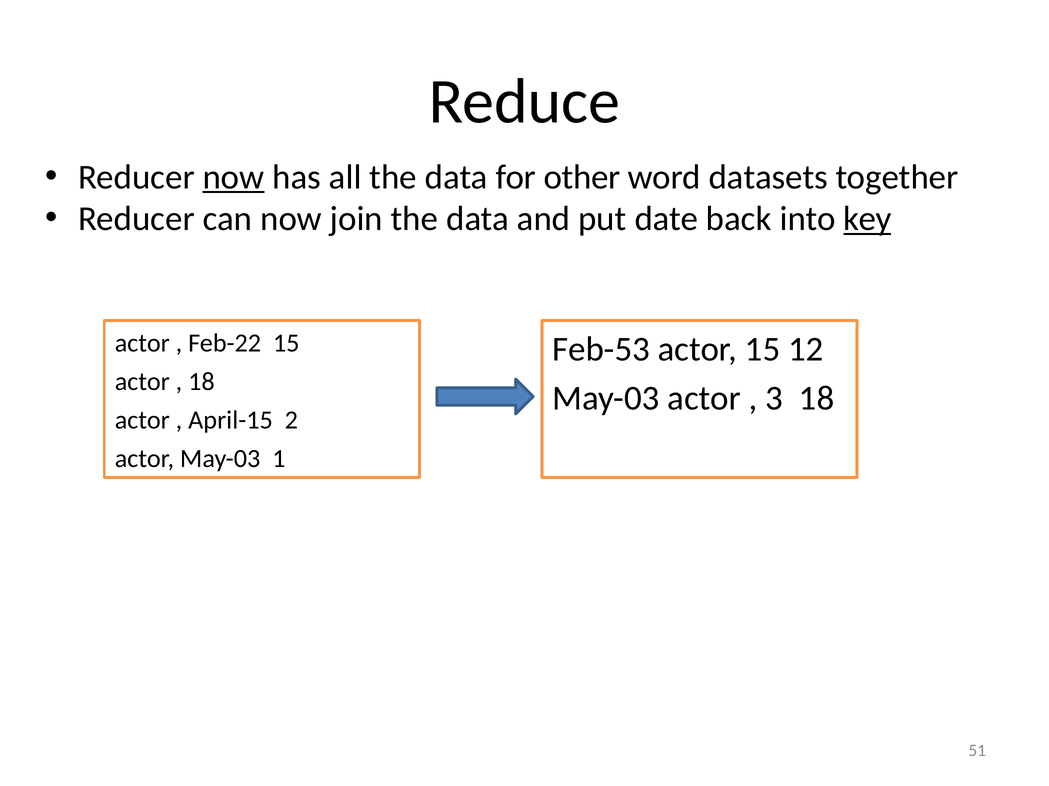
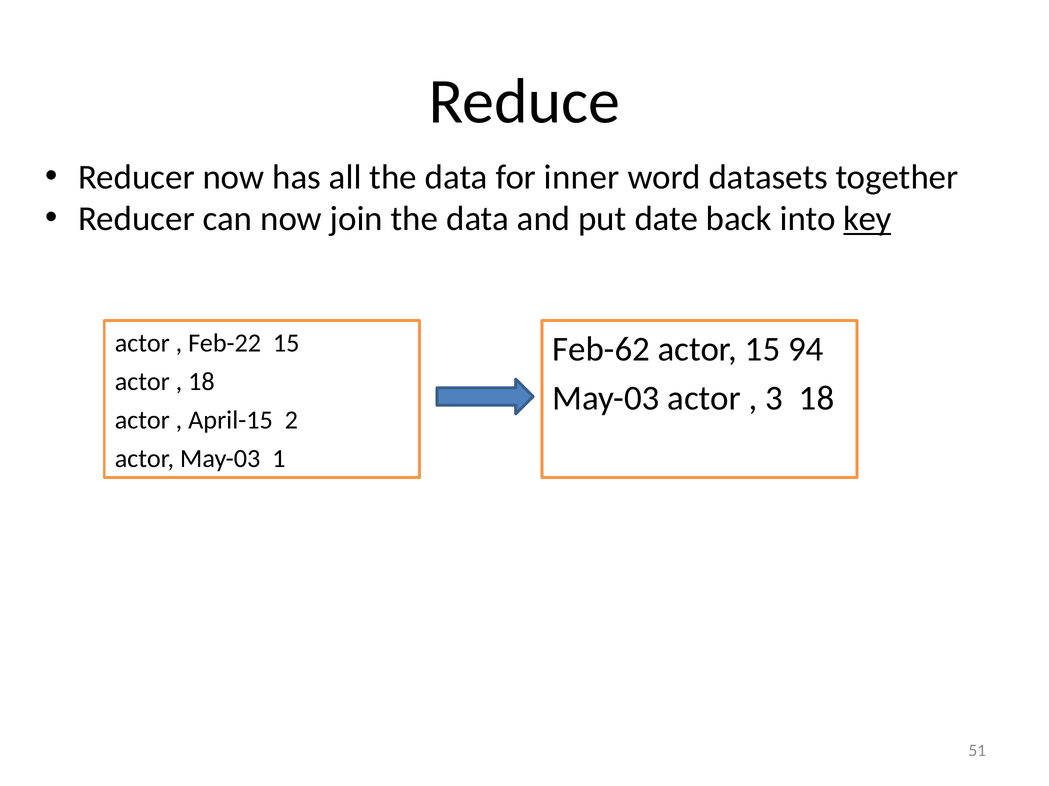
now at (234, 177) underline: present -> none
other: other -> inner
Feb-53: Feb-53 -> Feb-62
12: 12 -> 94
